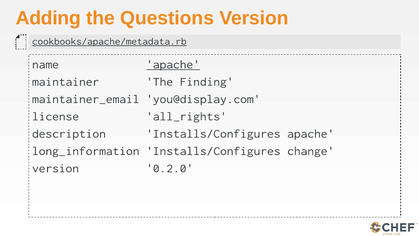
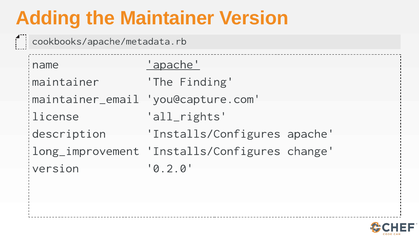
the Questions: Questions -> Maintainer
cookbooks/apache/metadata.rb underline: present -> none
you@display.com: you@display.com -> you@capture.com
long_information: long_information -> long_improvement
